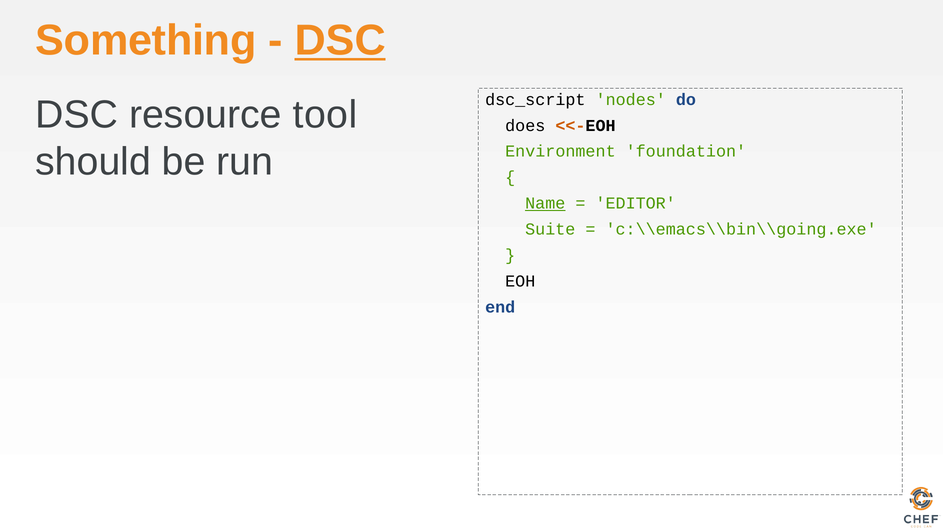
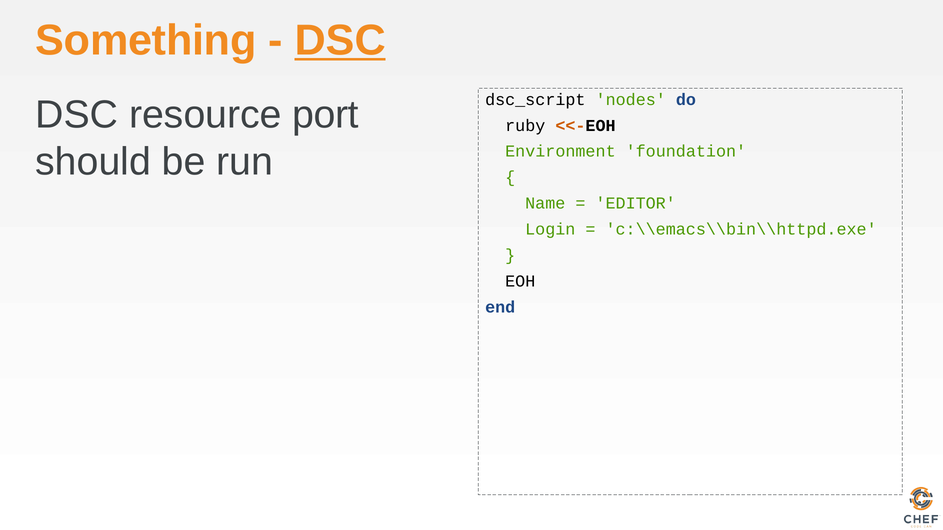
tool: tool -> port
does: does -> ruby
Name underline: present -> none
Suite: Suite -> Login
c:\\emacs\\bin\\going.exe: c:\\emacs\\bin\\going.exe -> c:\\emacs\\bin\\httpd.exe
